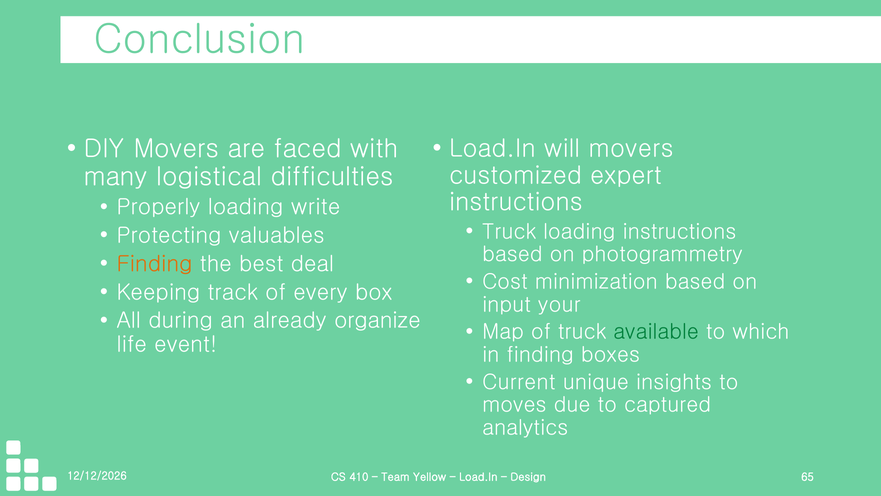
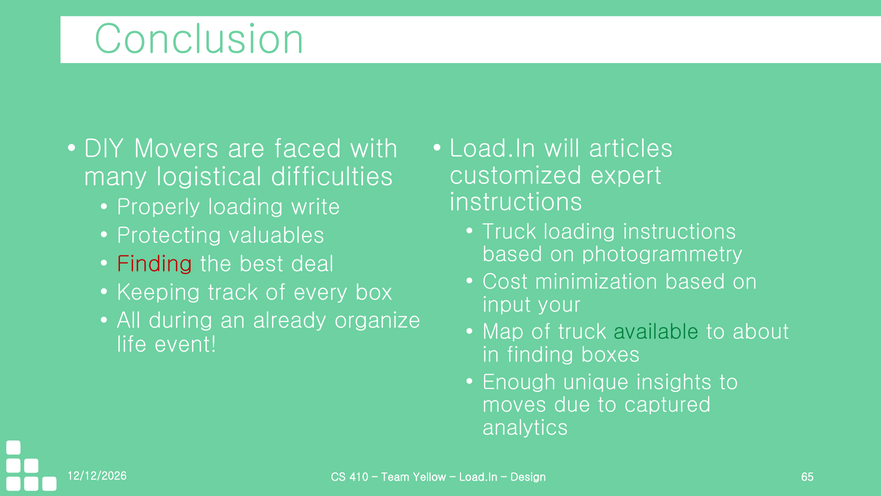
will movers: movers -> articles
Finding at (155, 264) colour: orange -> red
which: which -> about
Current: Current -> Enough
